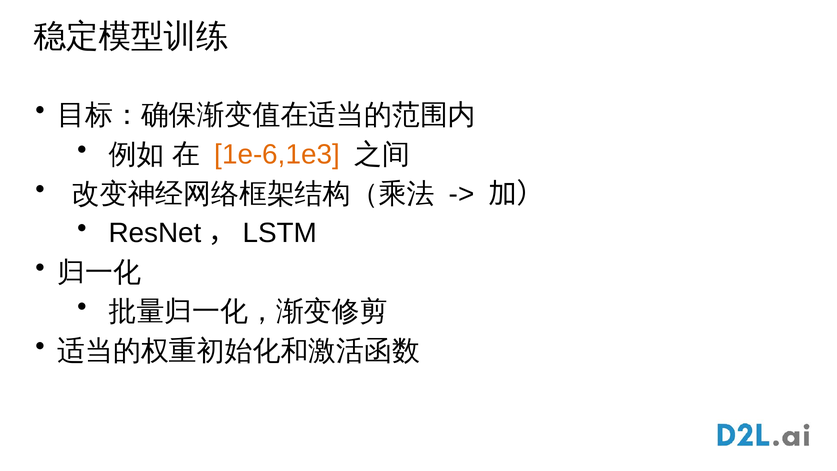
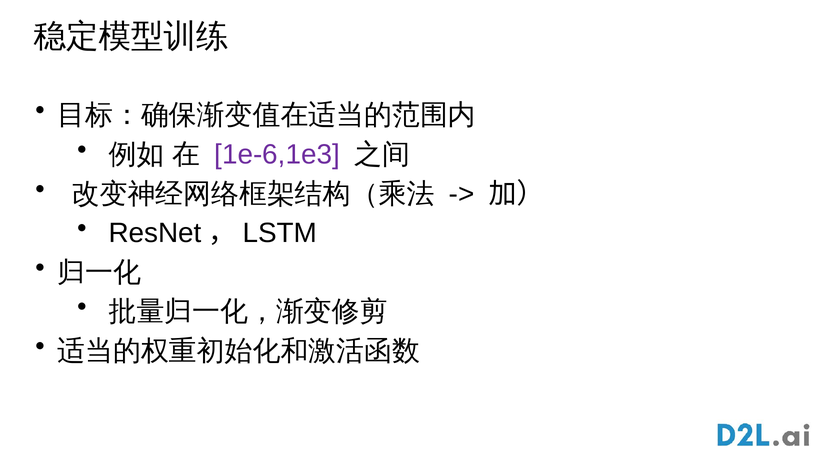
1e-6,1e3 colour: orange -> purple
